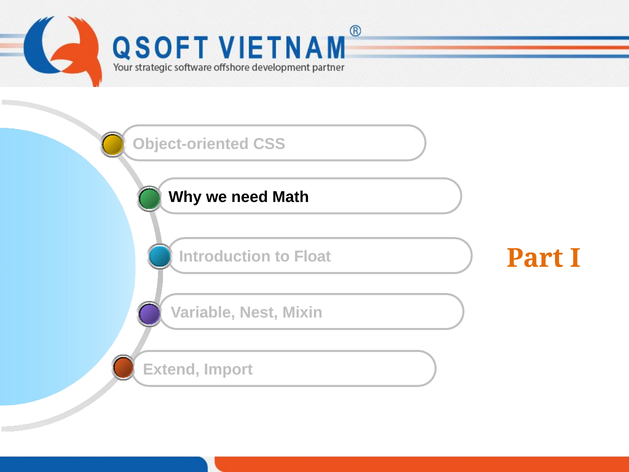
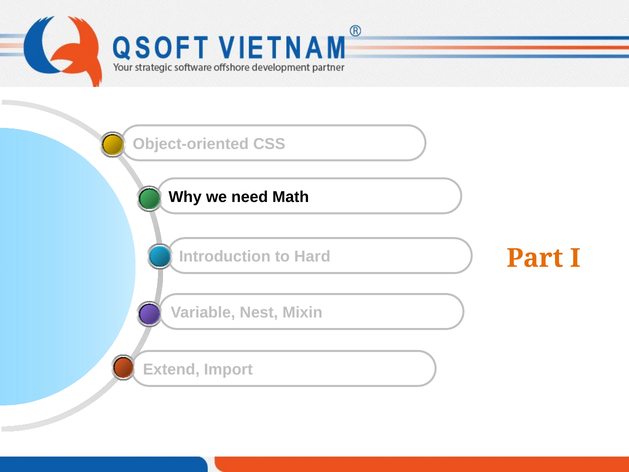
Float: Float -> Hard
